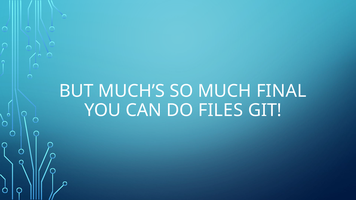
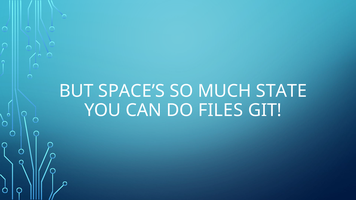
MUCH’S: MUCH’S -> SPACE’S
FINAL: FINAL -> STATE
